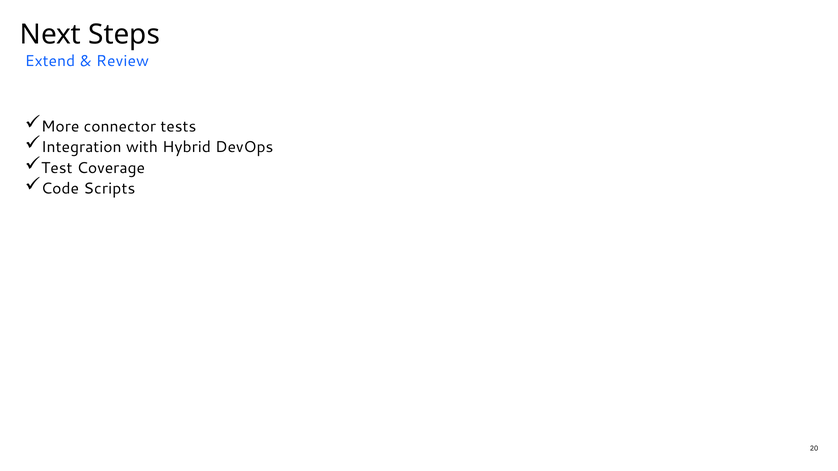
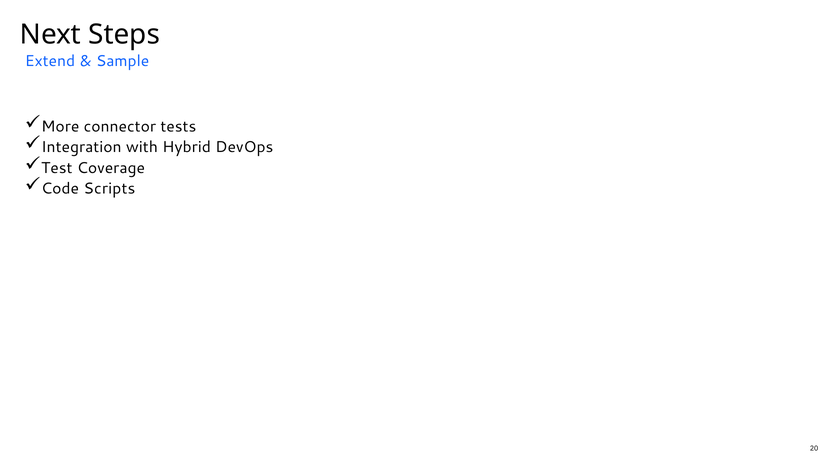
Review: Review -> Sample
